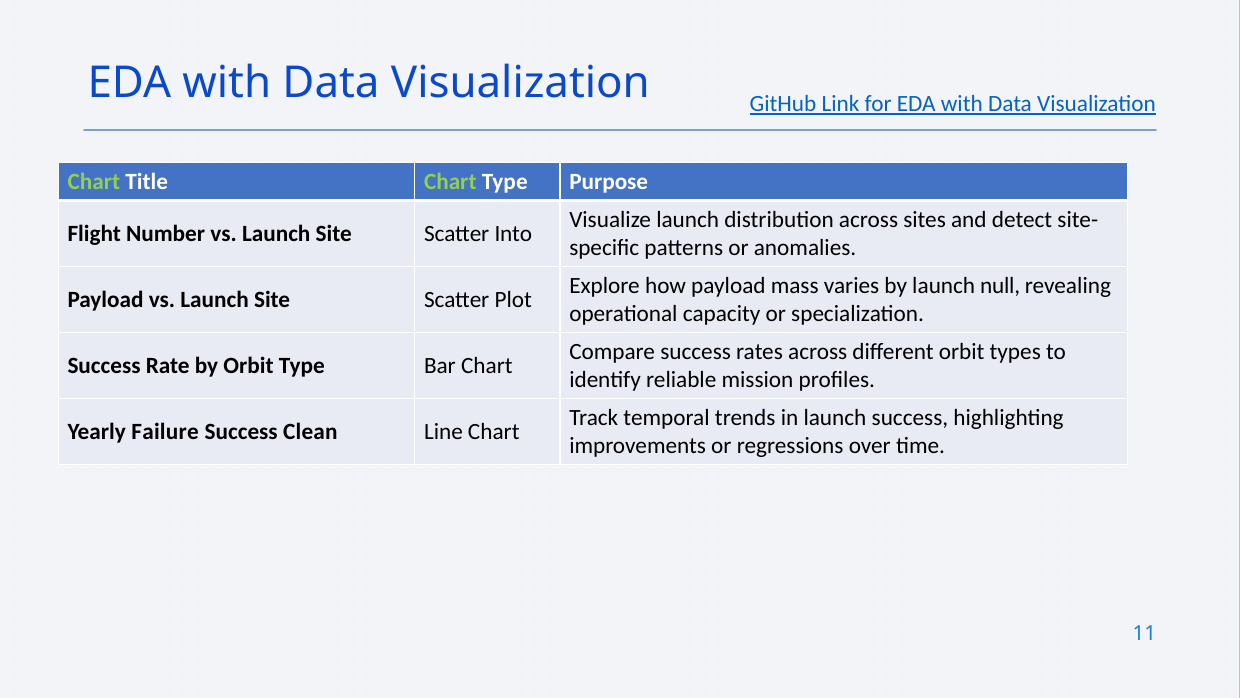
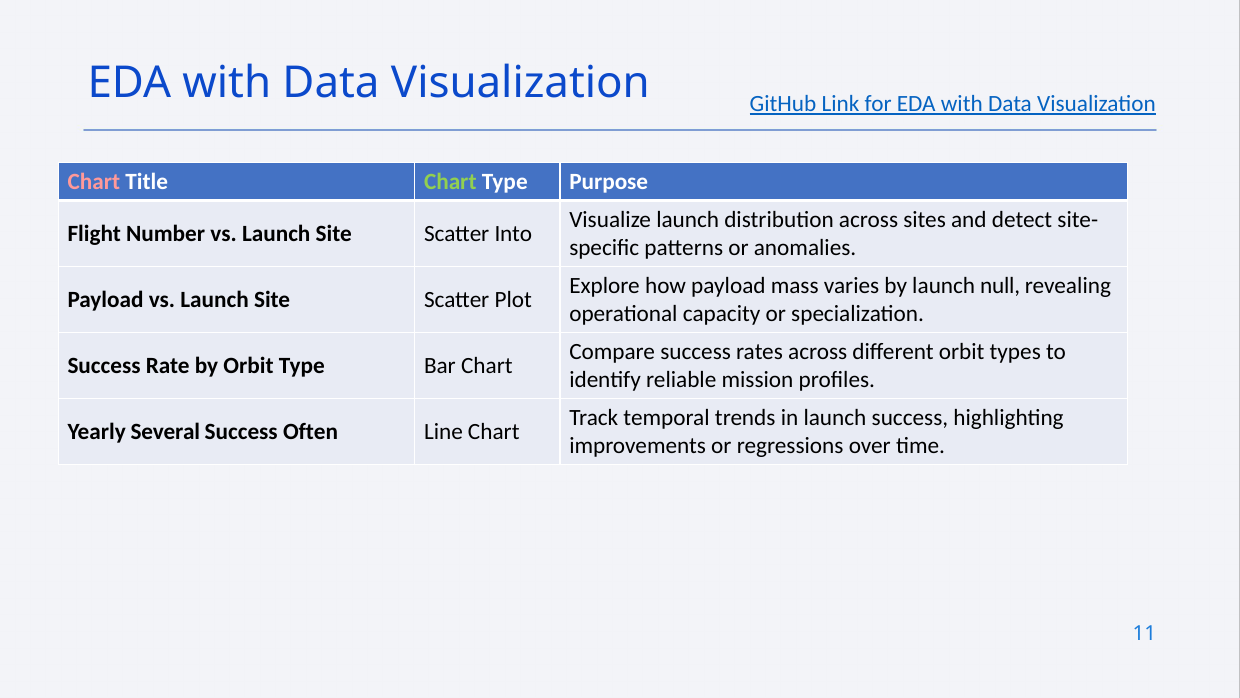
Chart at (94, 182) colour: light green -> pink
Failure: Failure -> Several
Clean: Clean -> Often
